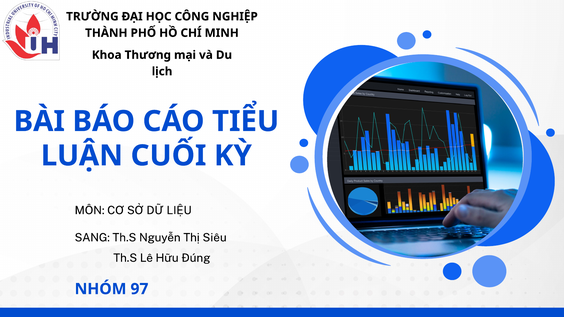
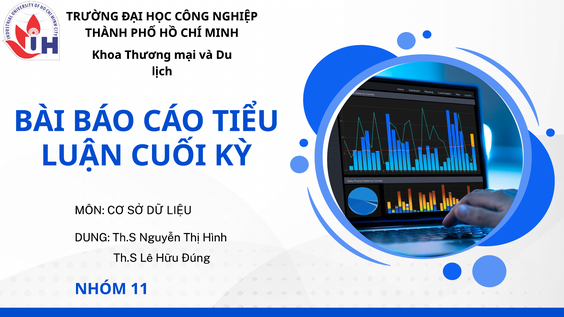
SANG: SANG -> DUNG
Siêu: Siêu -> Hình
97: 97 -> 11
